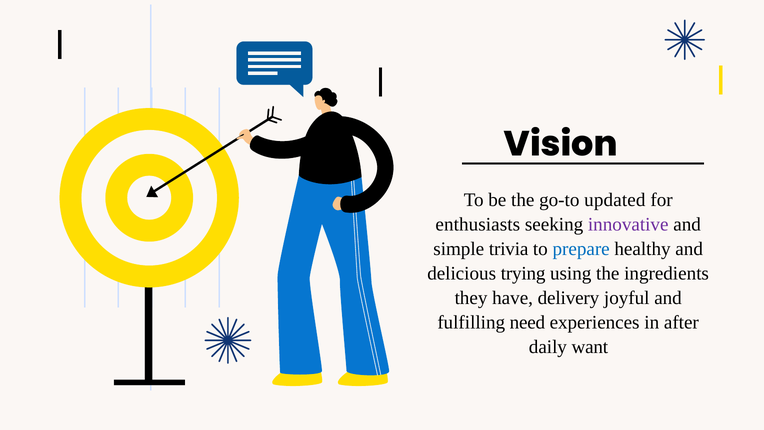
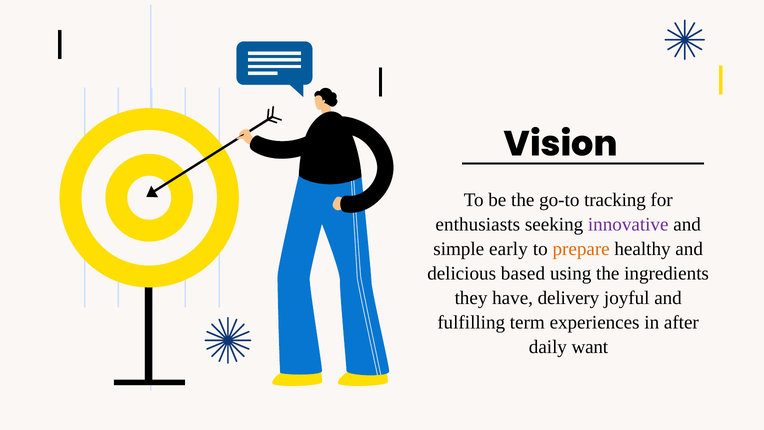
updated: updated -> tracking
trivia: trivia -> early
prepare colour: blue -> orange
trying: trying -> based
need: need -> term
